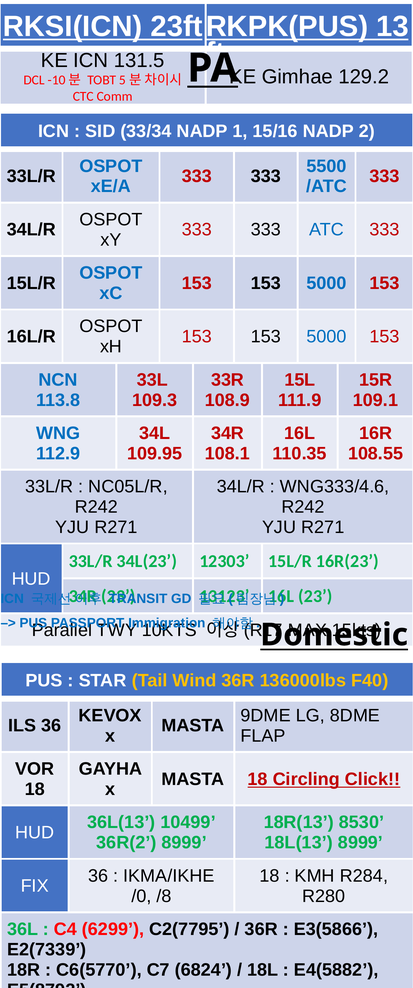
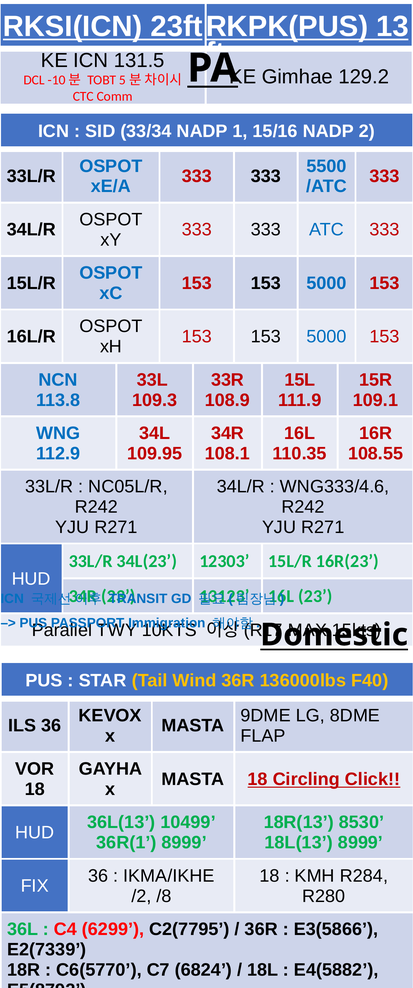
36R(2: 36R(2 -> 36R(1
/0: /0 -> /2
